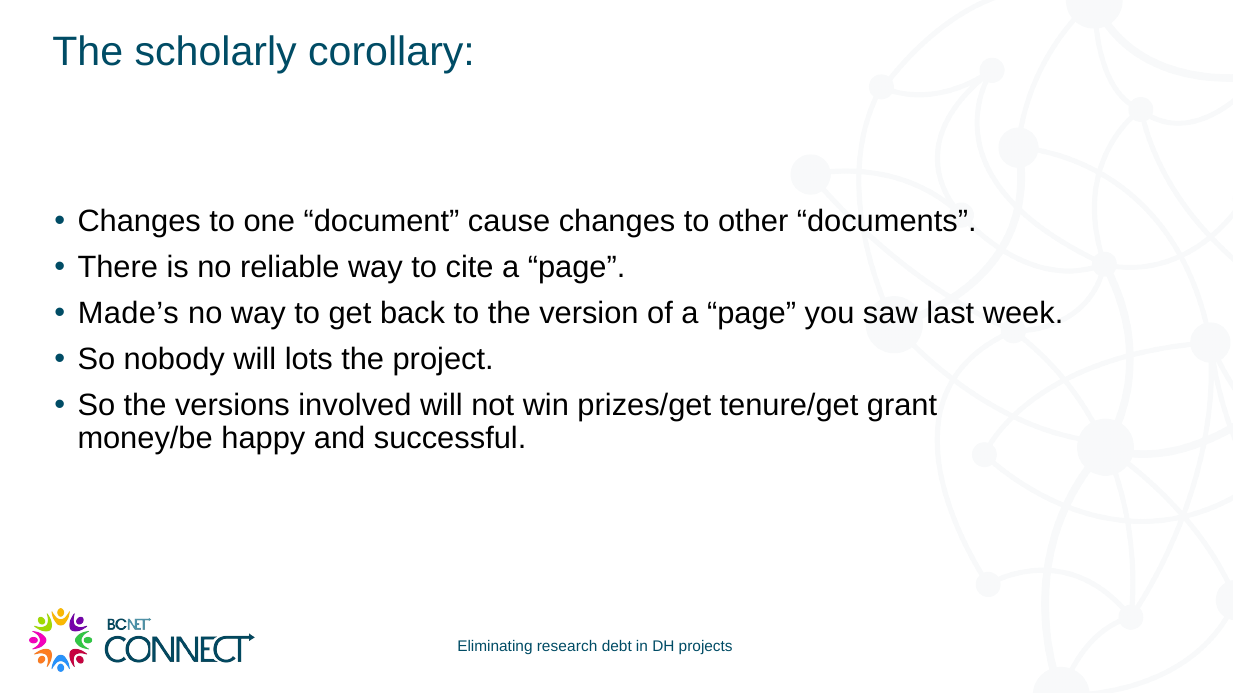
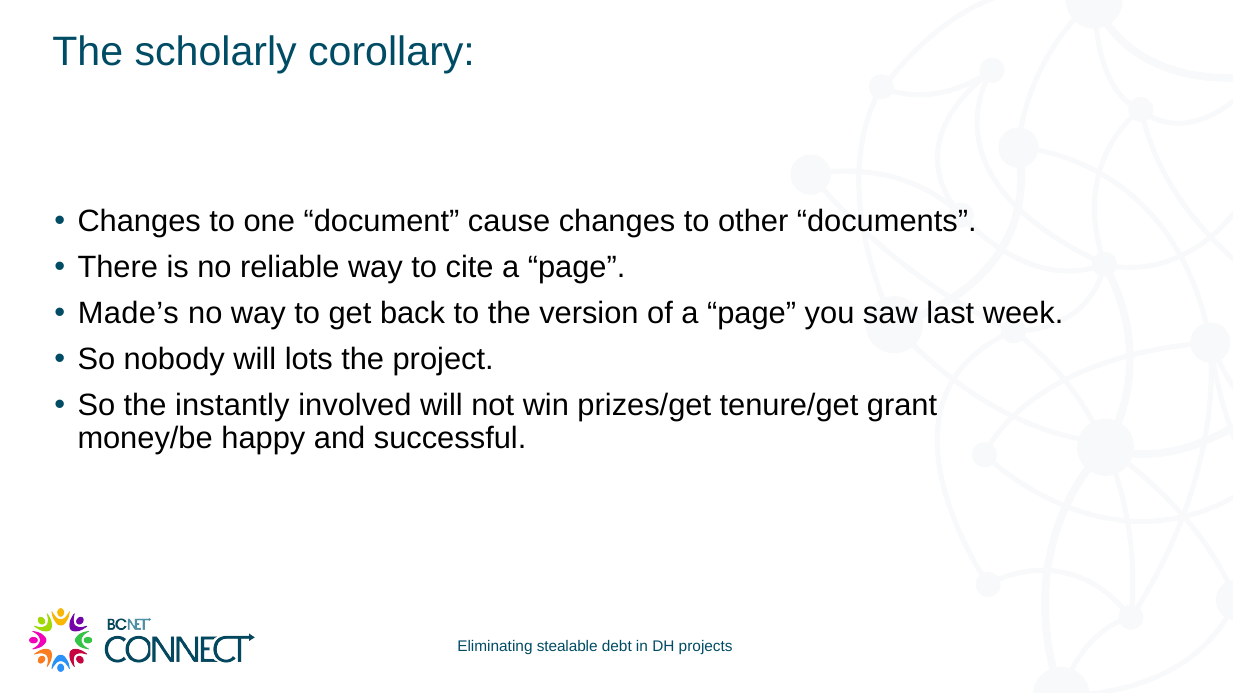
versions: versions -> instantly
research: research -> stealable
